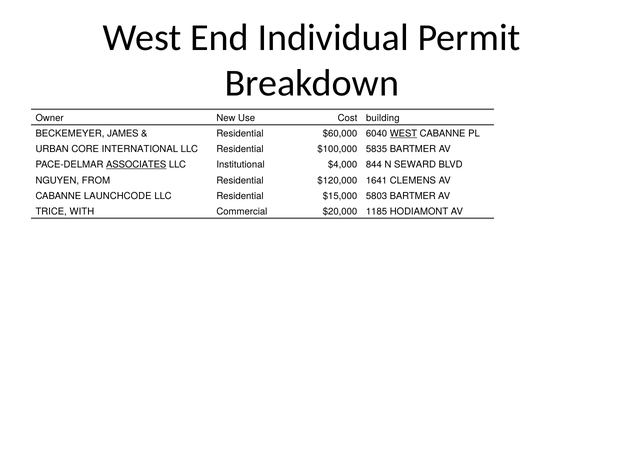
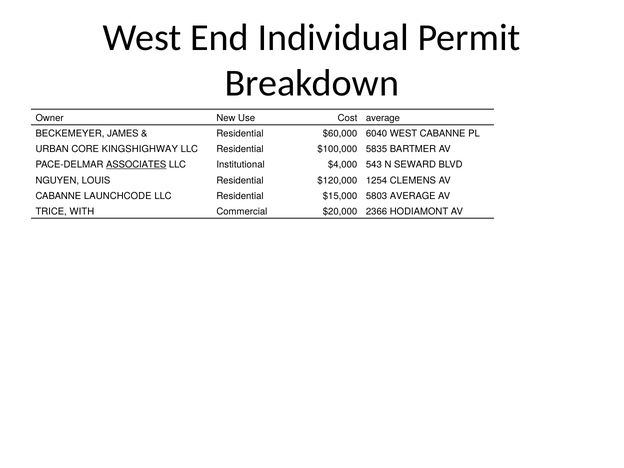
Cost building: building -> average
WEST at (403, 134) underline: present -> none
INTERNATIONAL: INTERNATIONAL -> KINGSHIGHWAY
844: 844 -> 543
FROM: FROM -> LOUIS
1641: 1641 -> 1254
5803 BARTMER: BARTMER -> AVERAGE
1185: 1185 -> 2366
